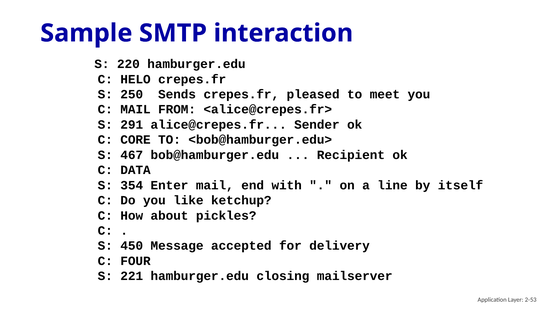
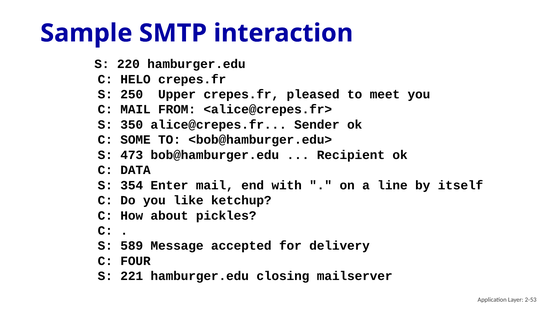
Sends: Sends -> Upper
291: 291 -> 350
CORE: CORE -> SOME
467: 467 -> 473
450: 450 -> 589
